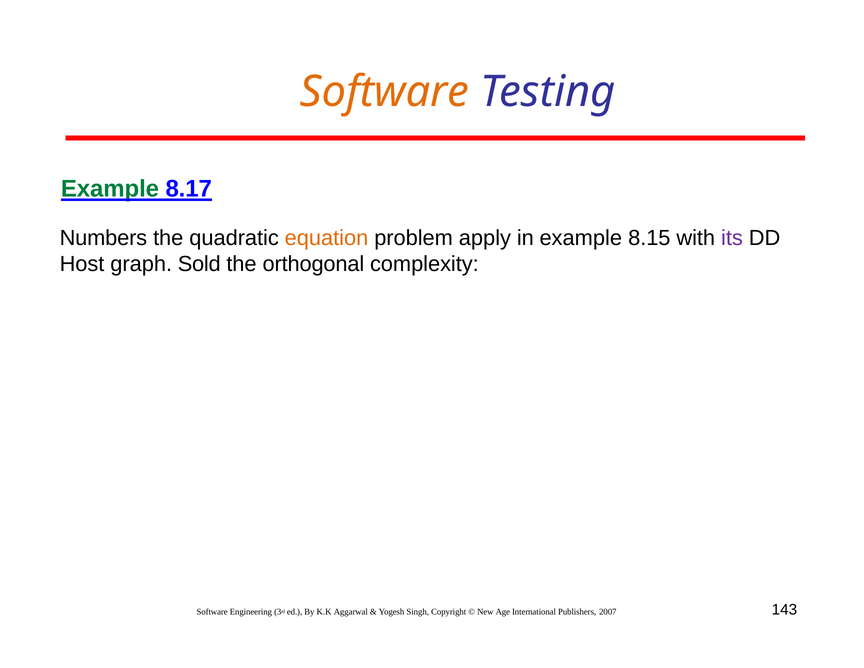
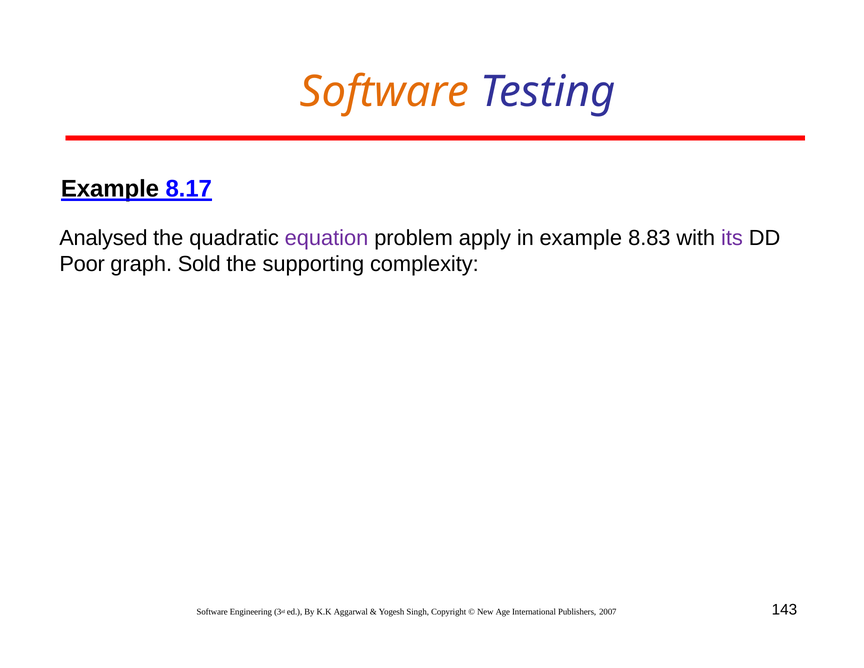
Example at (110, 189) colour: green -> black
Numbers: Numbers -> Analysed
equation colour: orange -> purple
8.15: 8.15 -> 8.83
Host: Host -> Poor
orthogonal: orthogonal -> supporting
